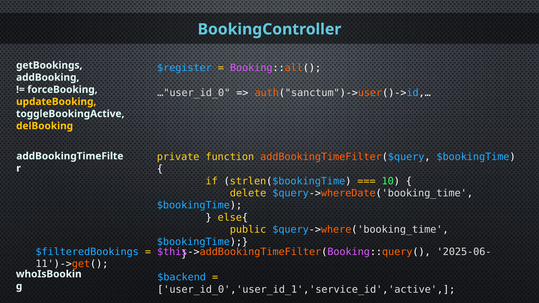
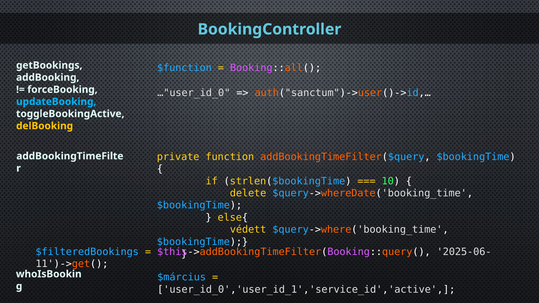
$register: $register -> $function
updateBooking colour: yellow -> light blue
public: public -> védett
$backend: $backend -> $március
